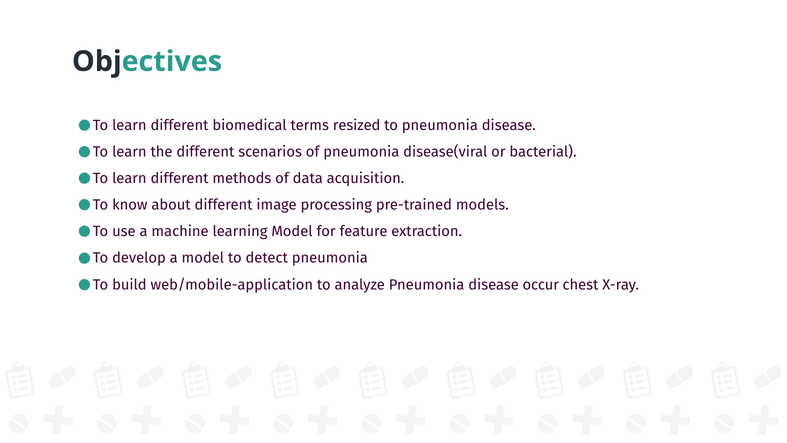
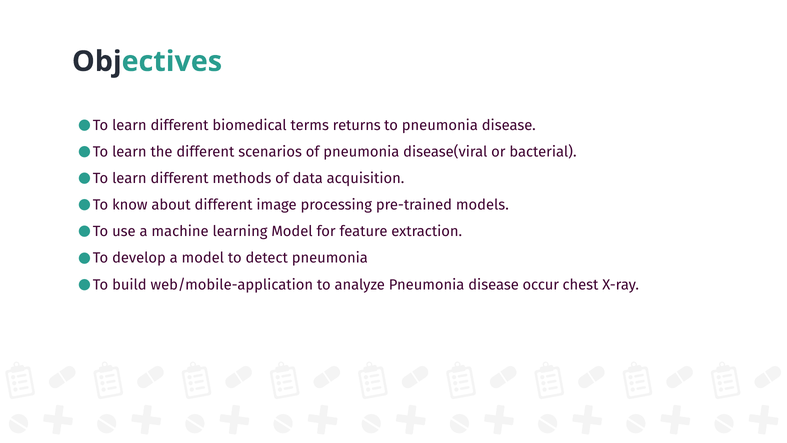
resized: resized -> returns
